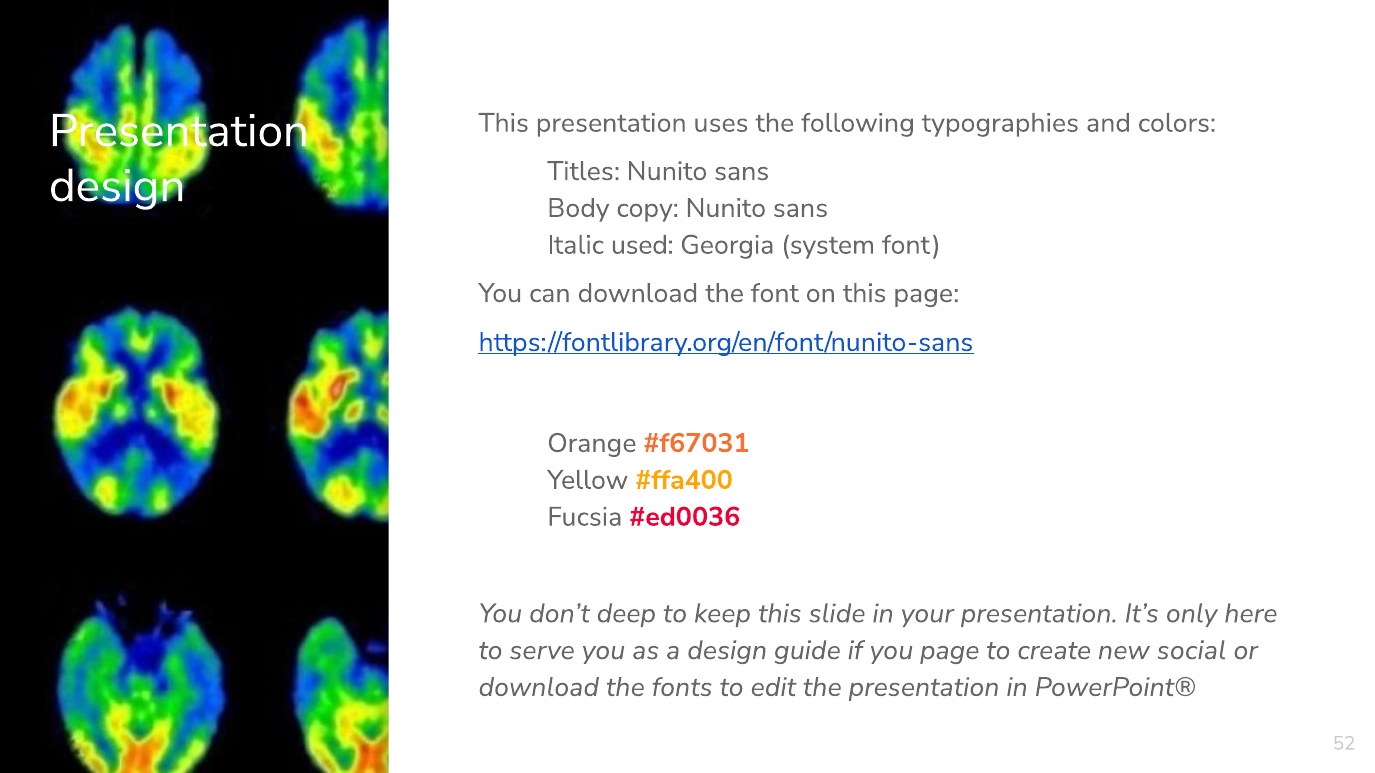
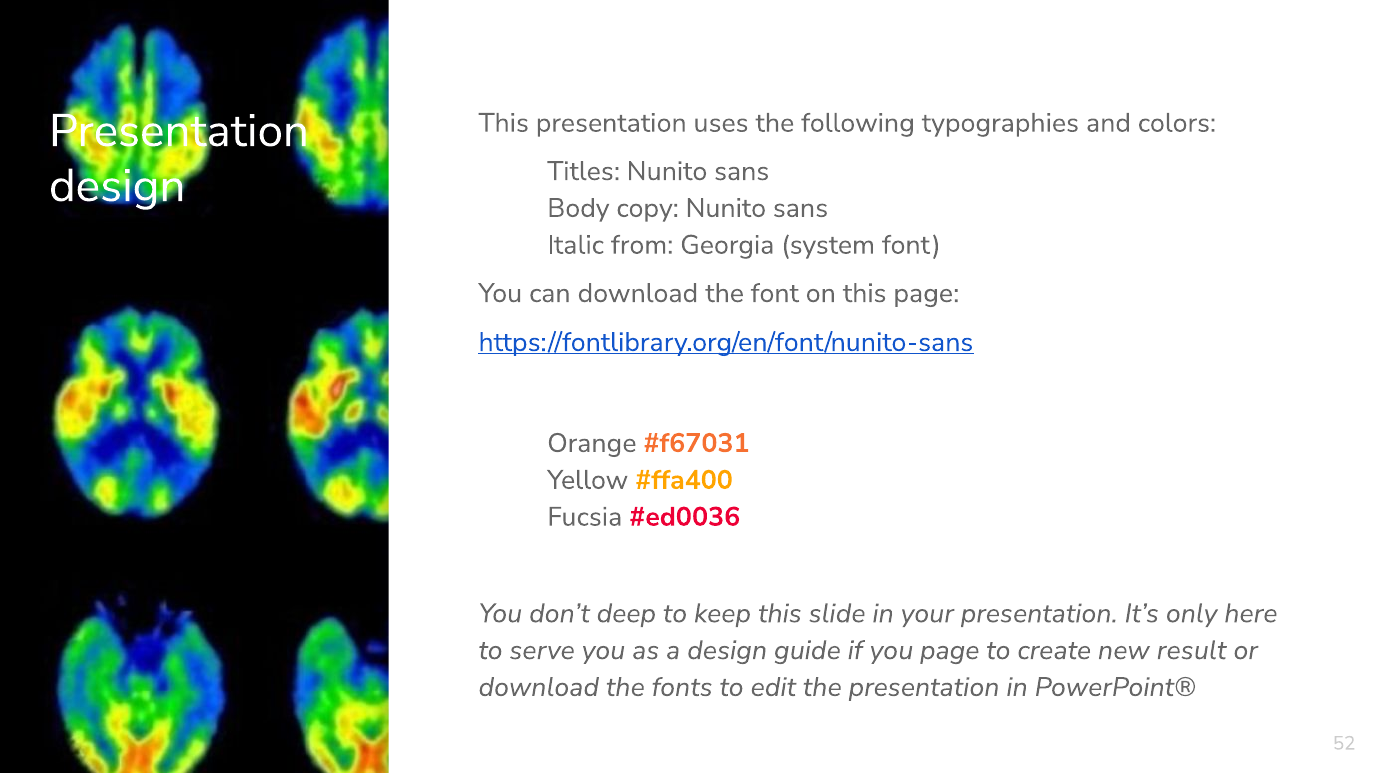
used: used -> from
social: social -> result
